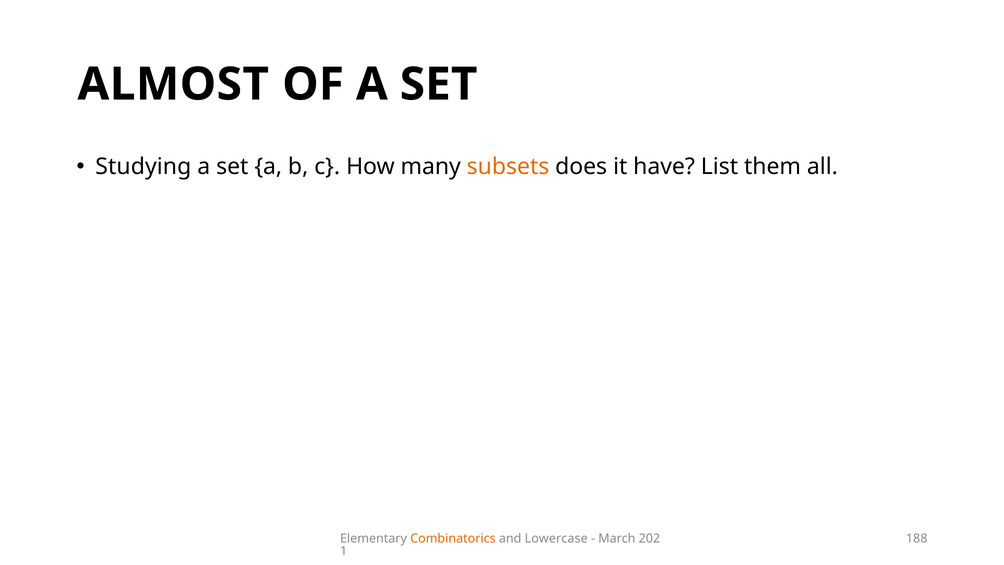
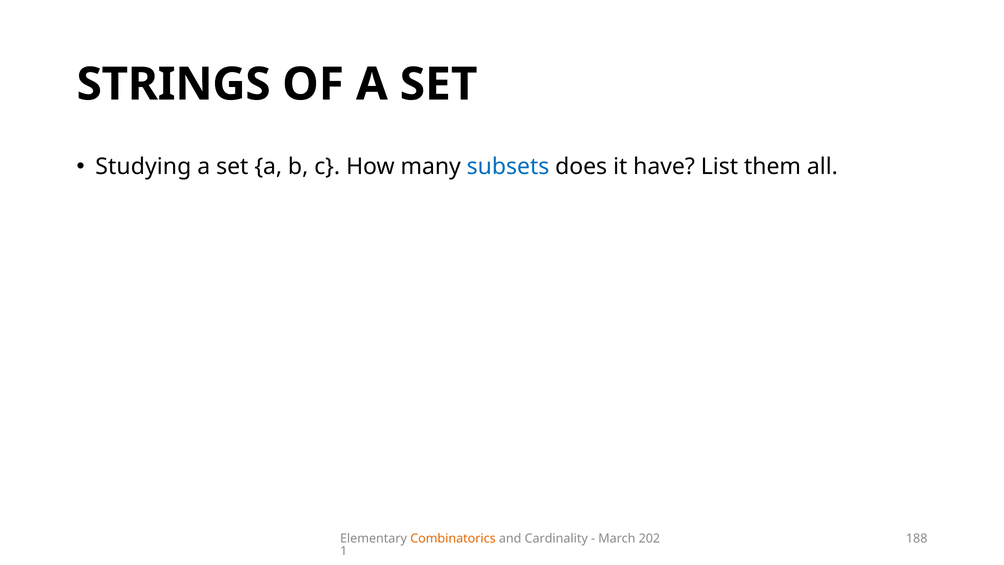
ALMOST: ALMOST -> STRINGS
subsets colour: orange -> blue
Lowercase: Lowercase -> Cardinality
